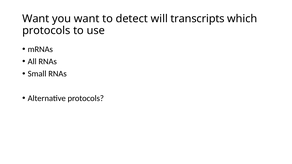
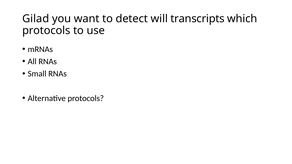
Want at (36, 19): Want -> Gilad
